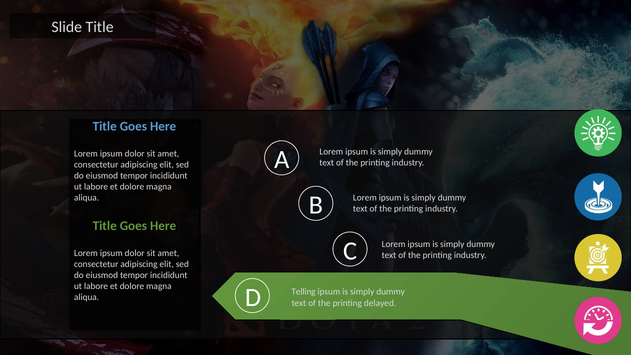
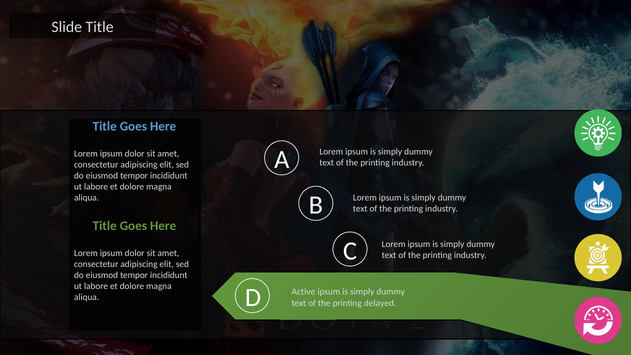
Telling: Telling -> Active
